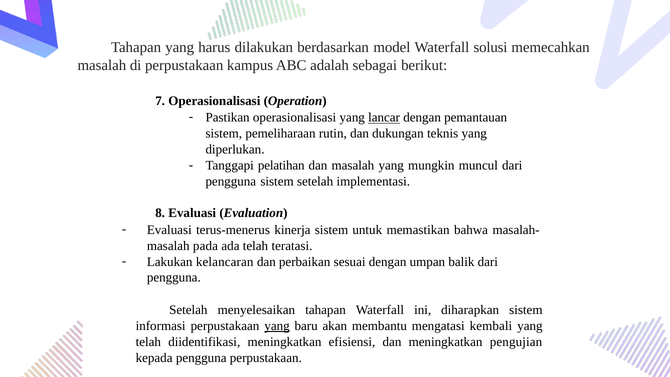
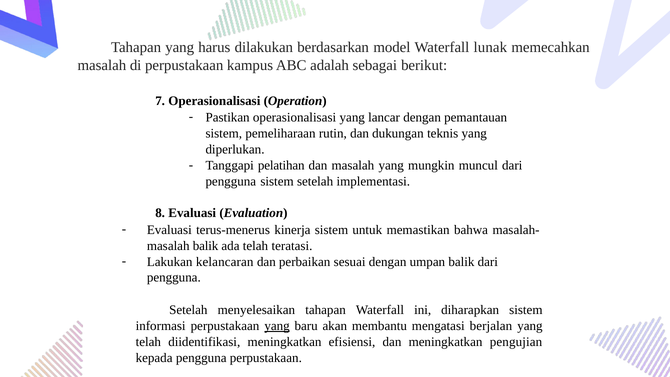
solusi: solusi -> lunak
lancar underline: present -> none
masalah pada: pada -> balik
kembali: kembali -> berjalan
